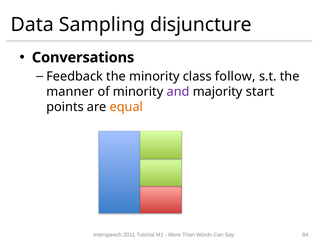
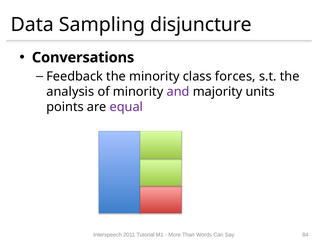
follow: follow -> forces
manner: manner -> analysis
start: start -> units
equal colour: orange -> purple
